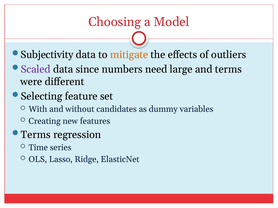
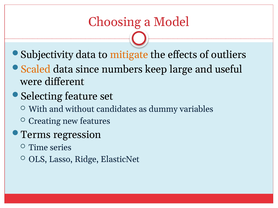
Scaled colour: purple -> orange
need: need -> keep
and terms: terms -> useful
